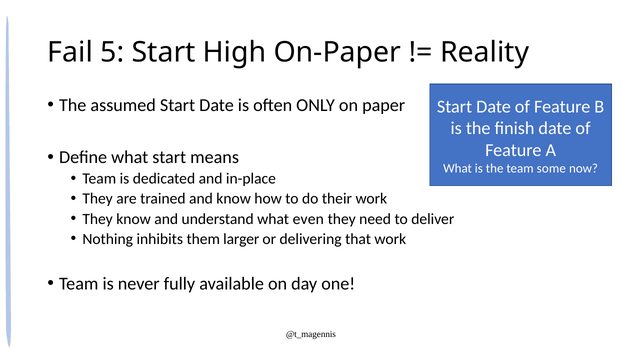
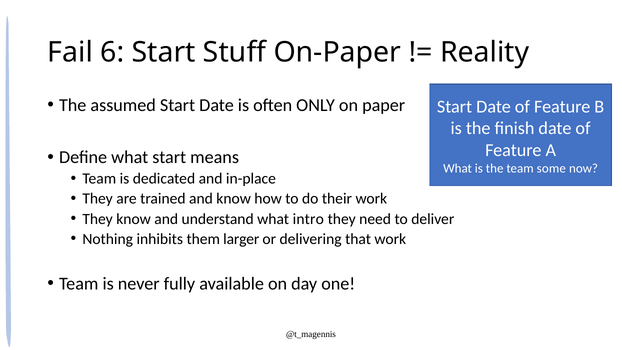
5: 5 -> 6
High: High -> Stuff
even: even -> intro
